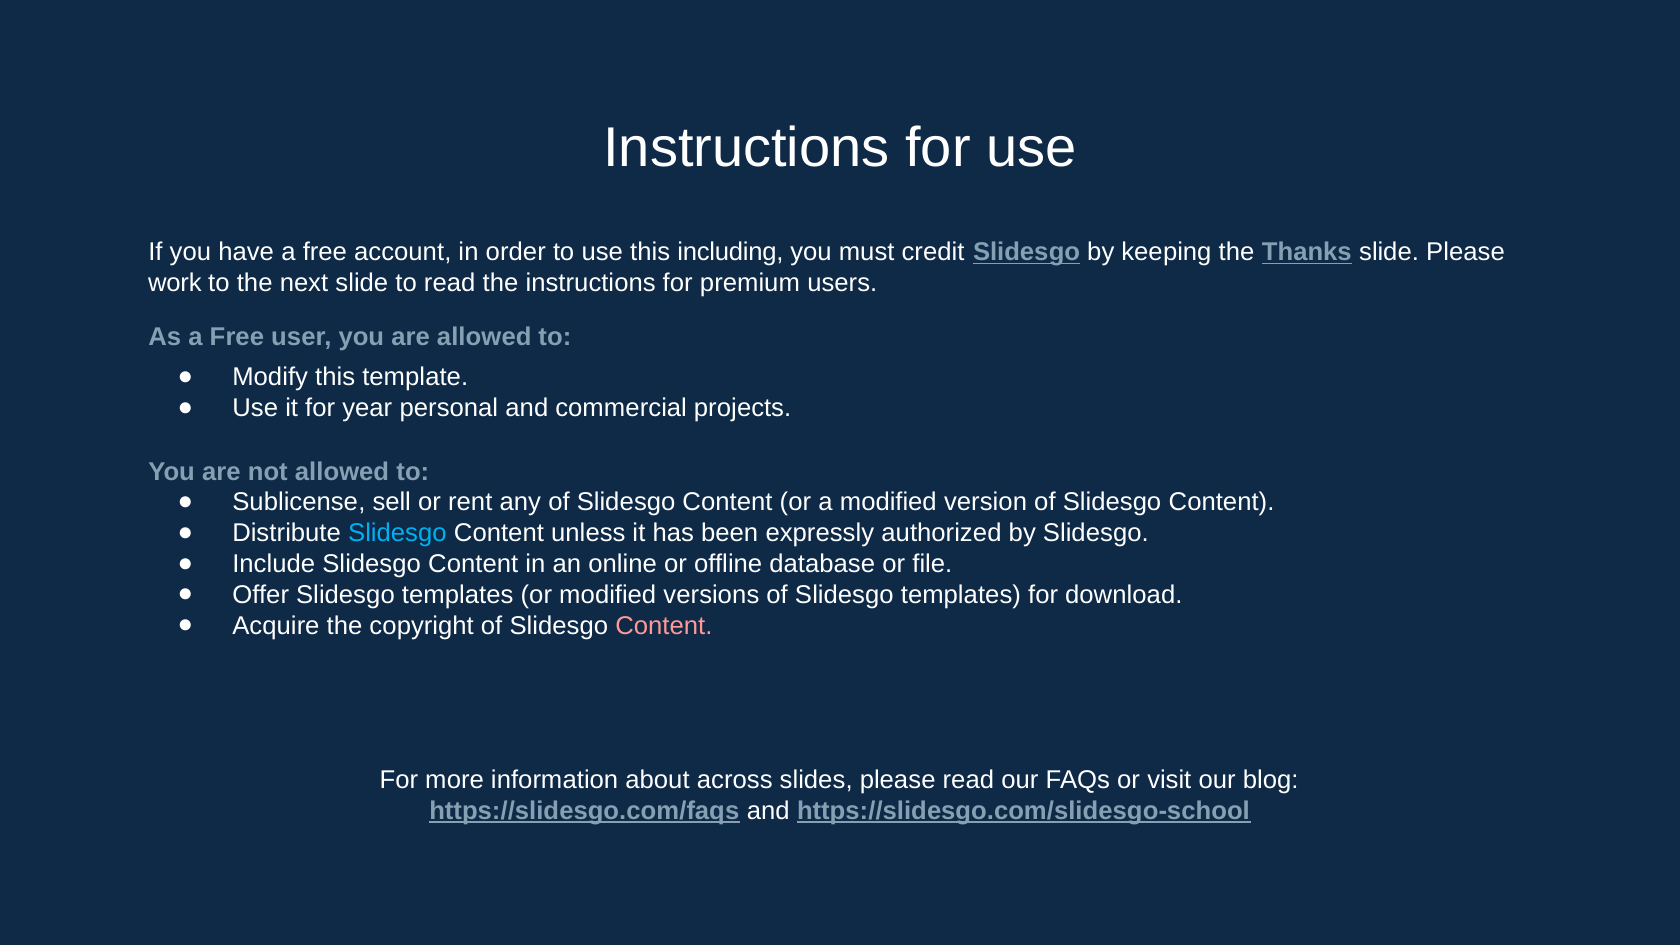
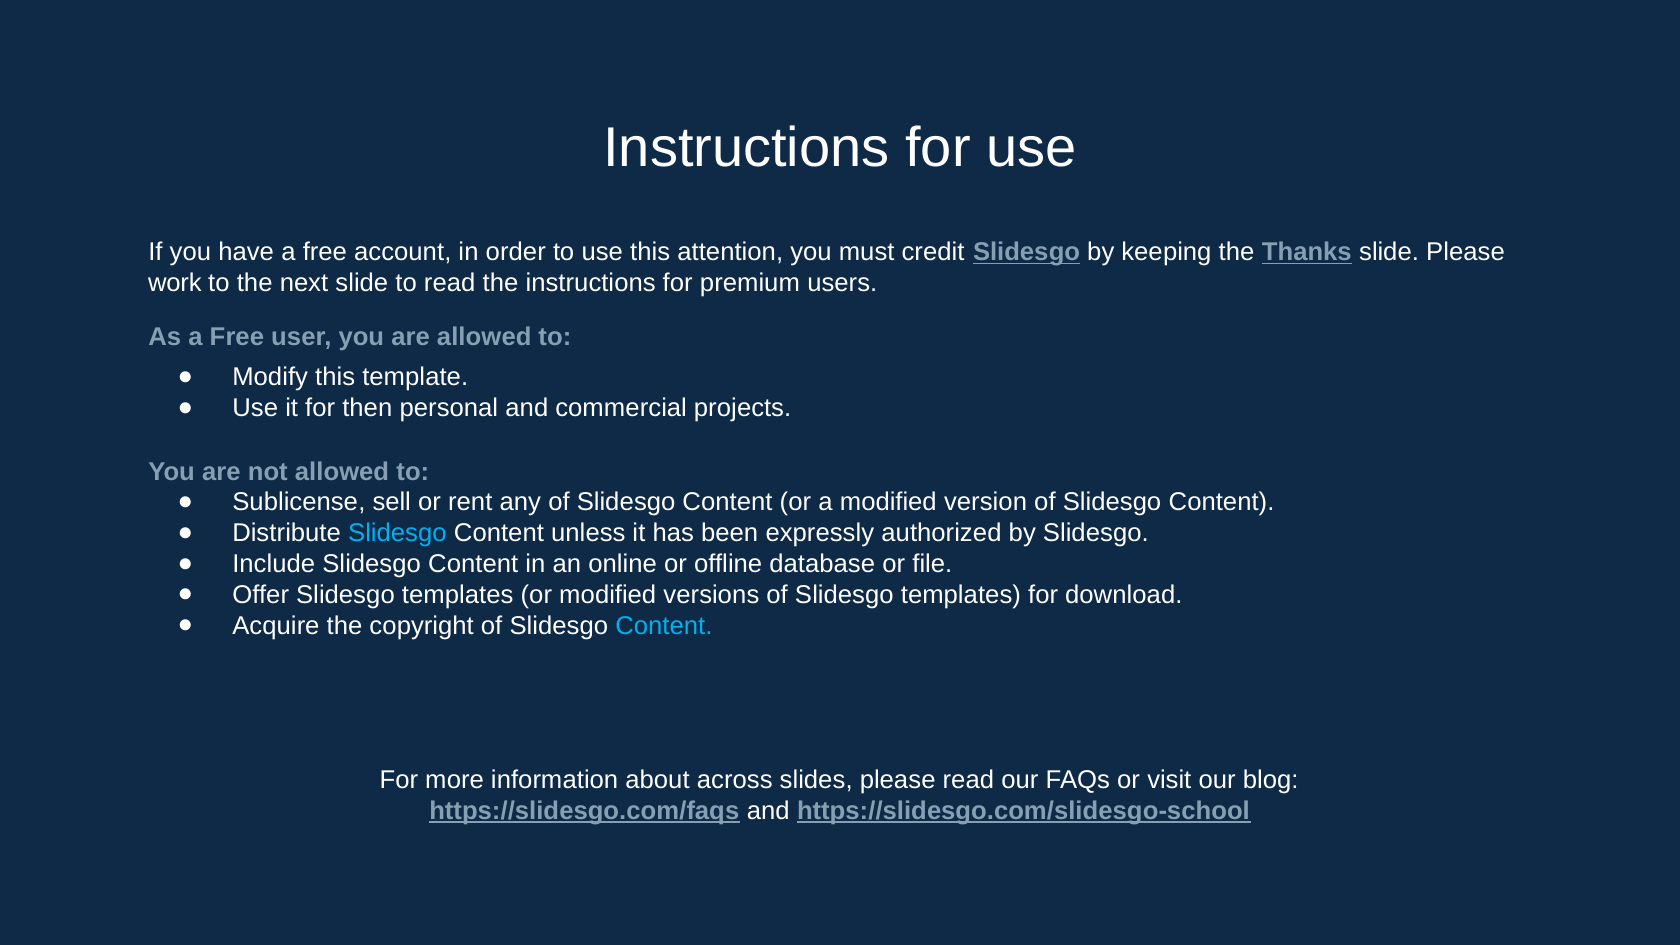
including: including -> attention
year: year -> then
Content at (664, 626) colour: pink -> light blue
